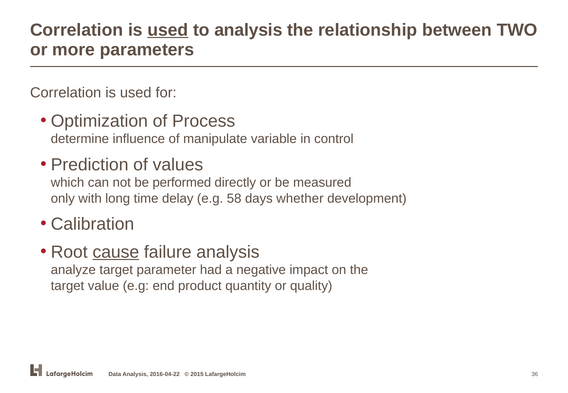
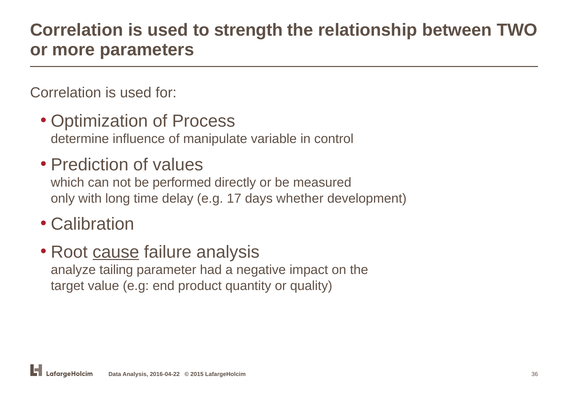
used at (168, 30) underline: present -> none
to analysis: analysis -> strength
58: 58 -> 17
analyze target: target -> tailing
